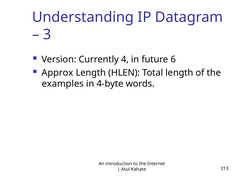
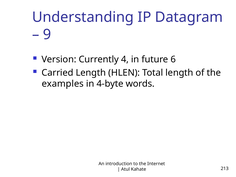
3: 3 -> 9
Approx: Approx -> Carried
